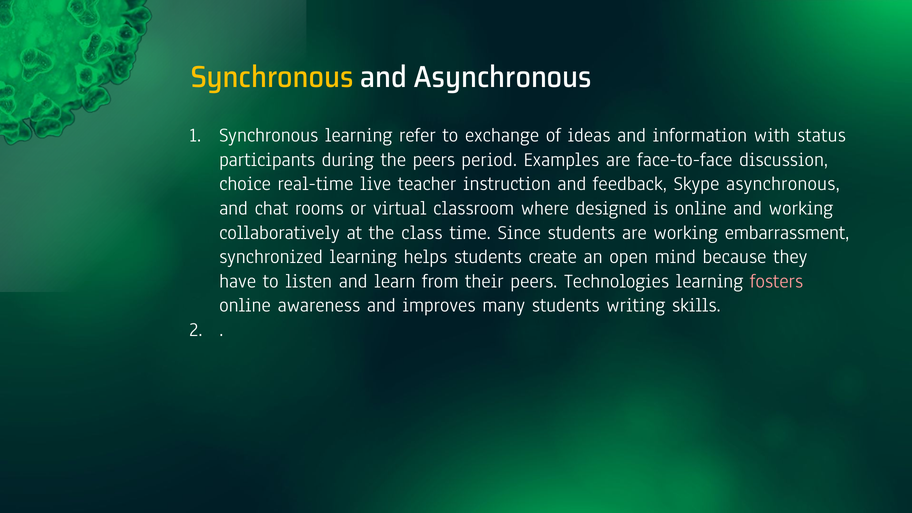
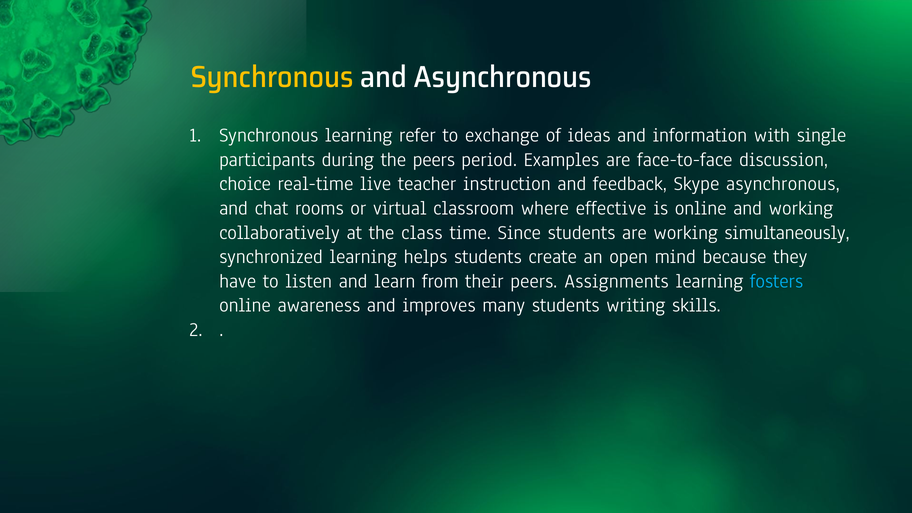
status: status -> single
designed: designed -> effective
embarrassment: embarrassment -> simultaneously
Technologies: Technologies -> Assignments
fosters colour: pink -> light blue
